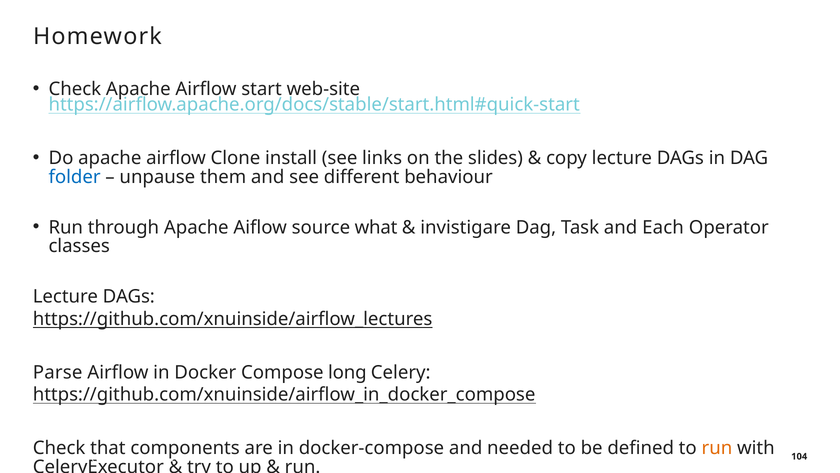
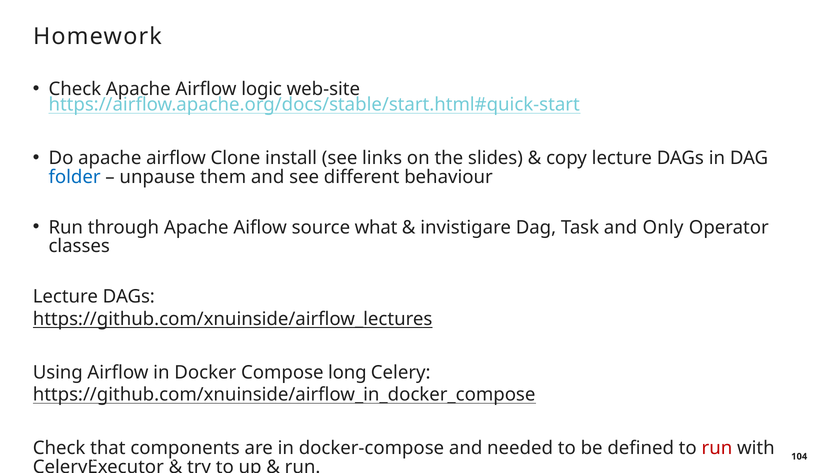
start: start -> logic
Each: Each -> Only
Parse: Parse -> Using
run at (717, 448) colour: orange -> red
